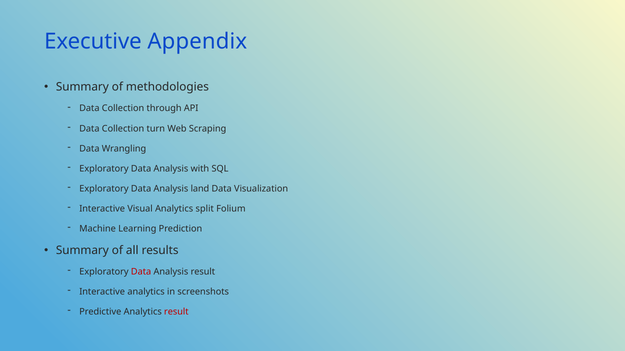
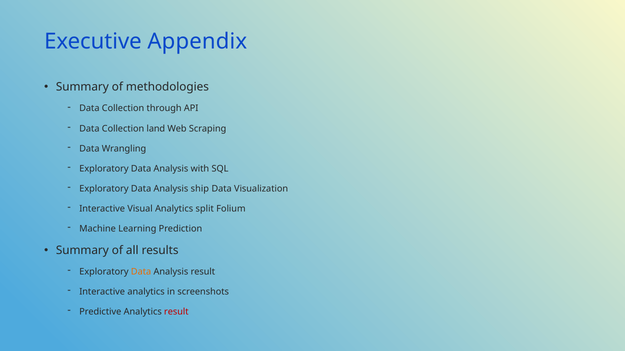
turn: turn -> land
land: land -> ship
Data at (141, 272) colour: red -> orange
